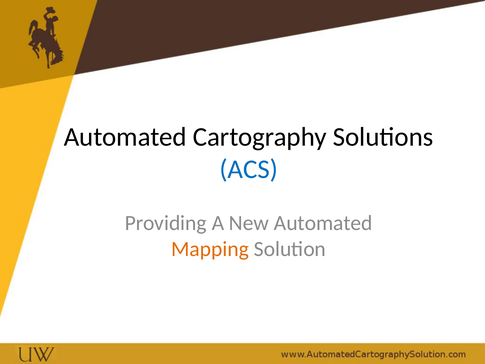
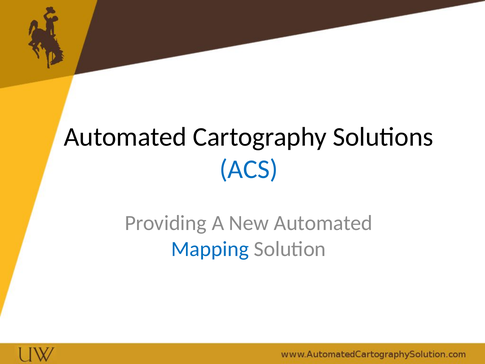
Mapping colour: orange -> blue
